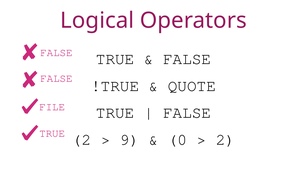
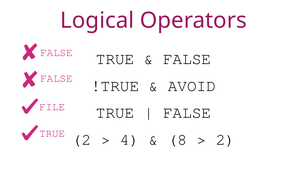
QUOTE: QUOTE -> AVOID
9: 9 -> 4
0: 0 -> 8
